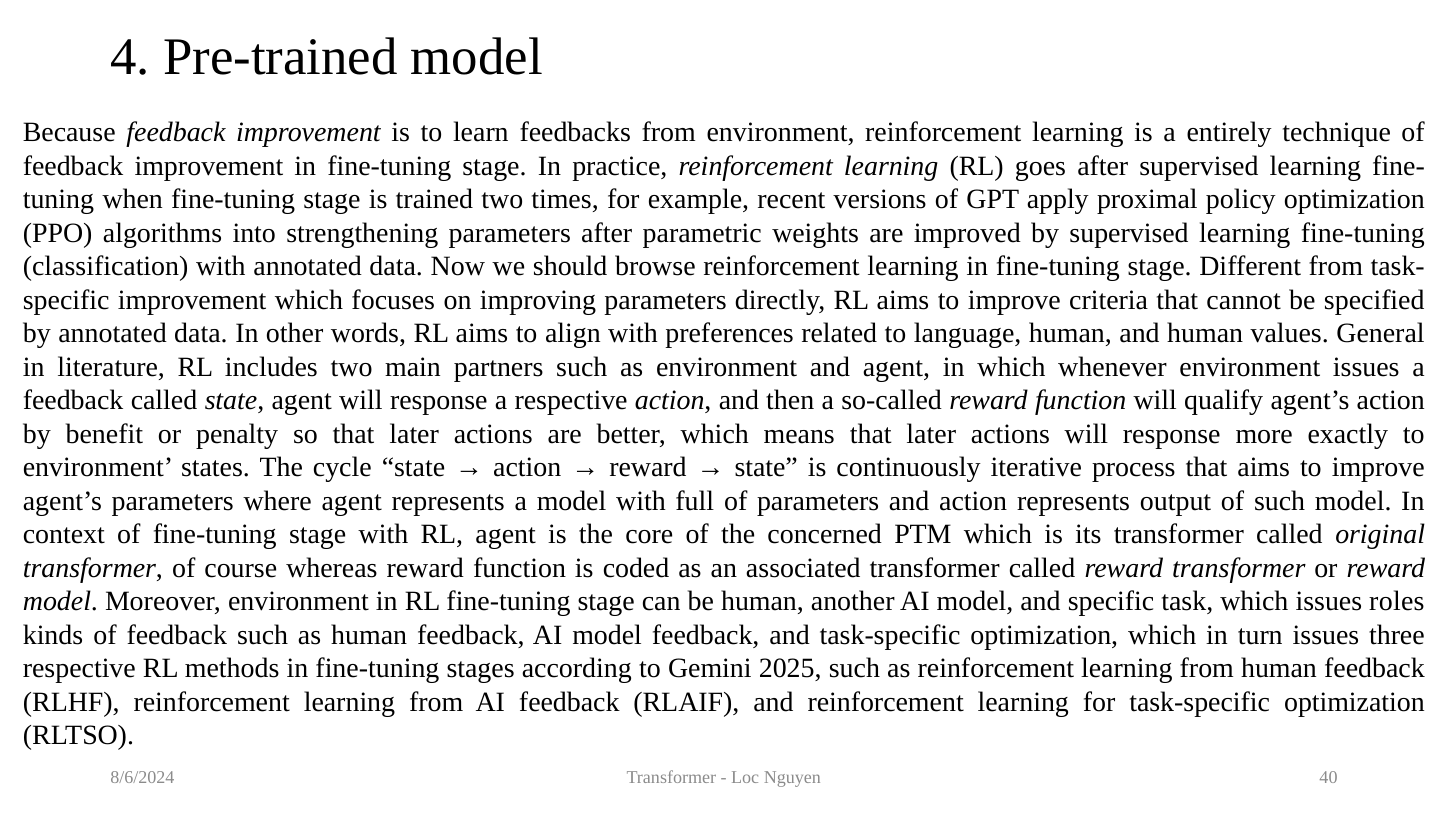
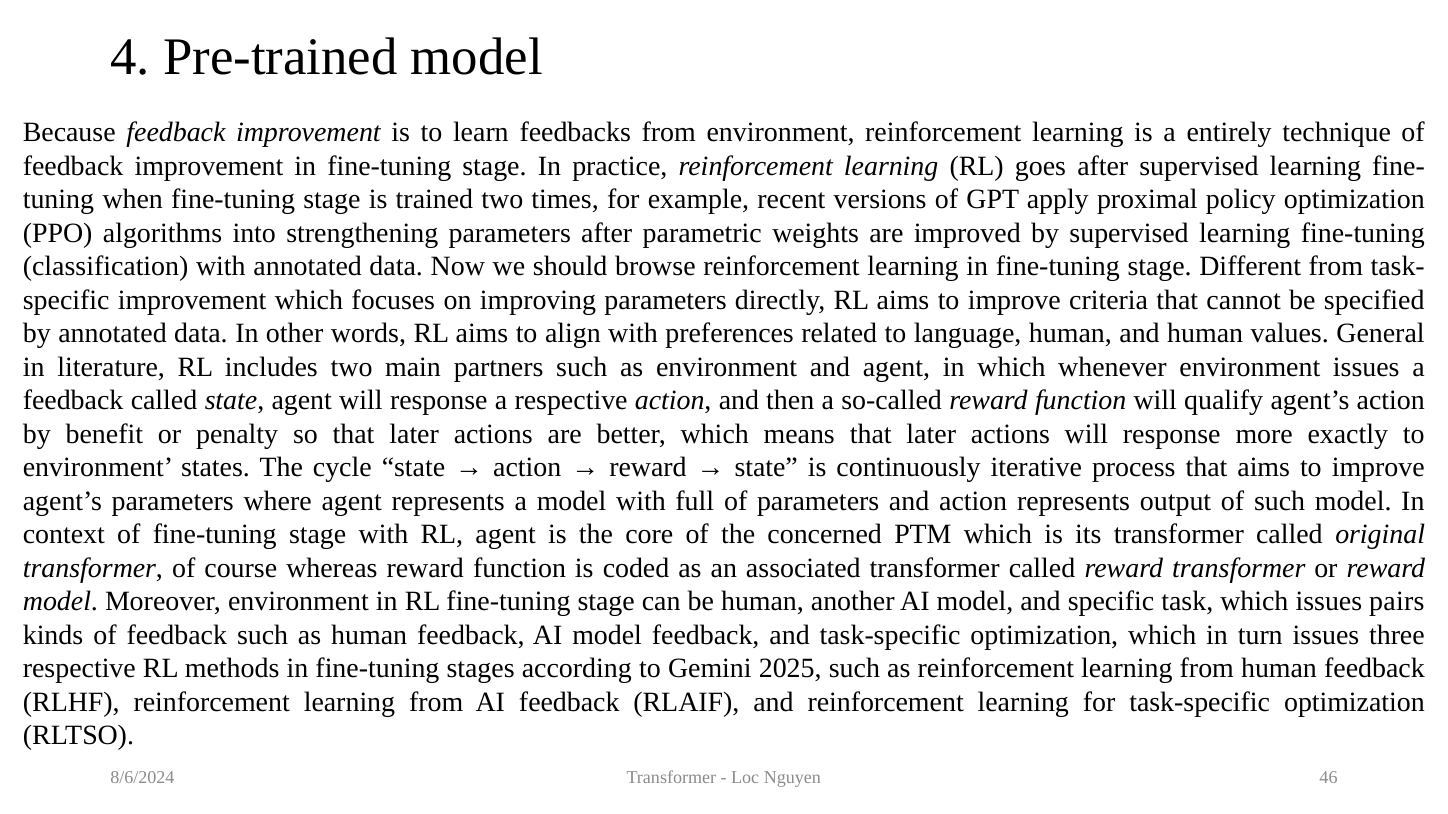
roles: roles -> pairs
40: 40 -> 46
